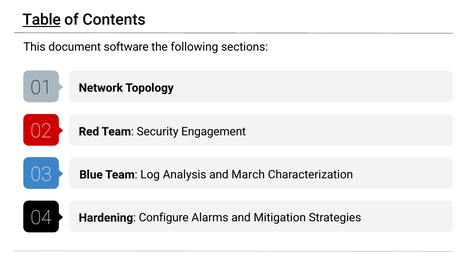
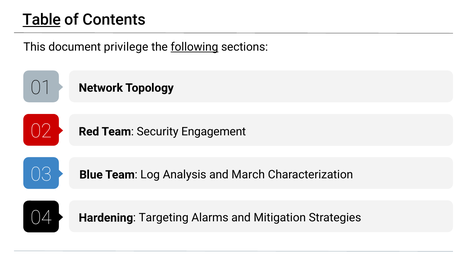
software: software -> privilege
following underline: none -> present
Configure: Configure -> Targeting
